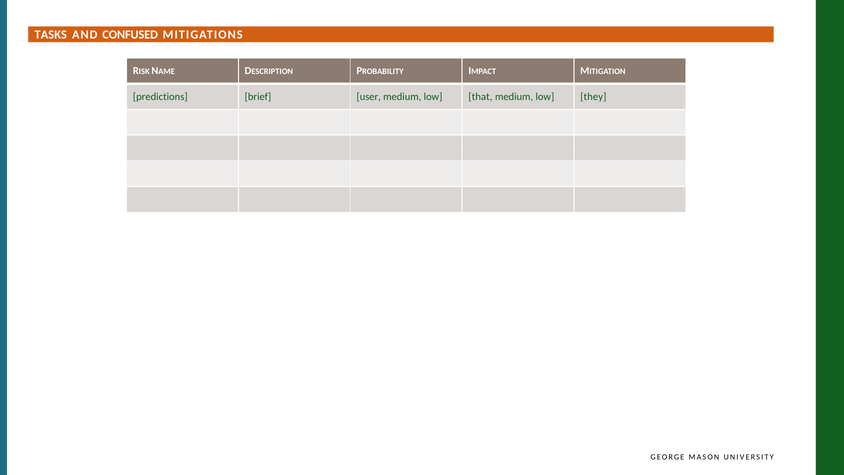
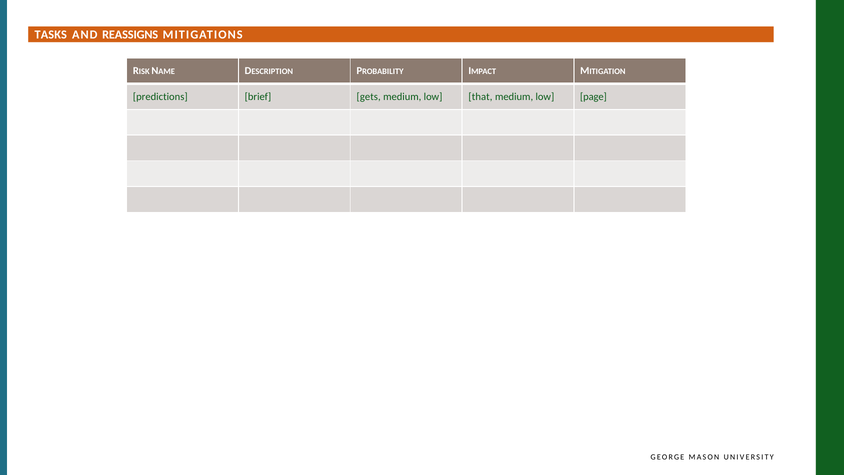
CONFUSED: CONFUSED -> REASSIGNS
user: user -> gets
they: they -> page
